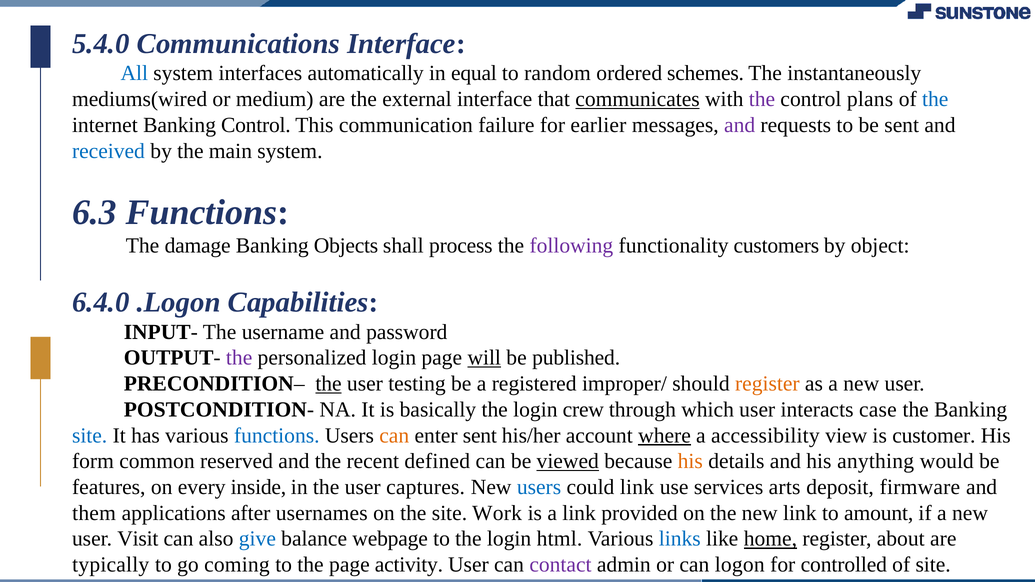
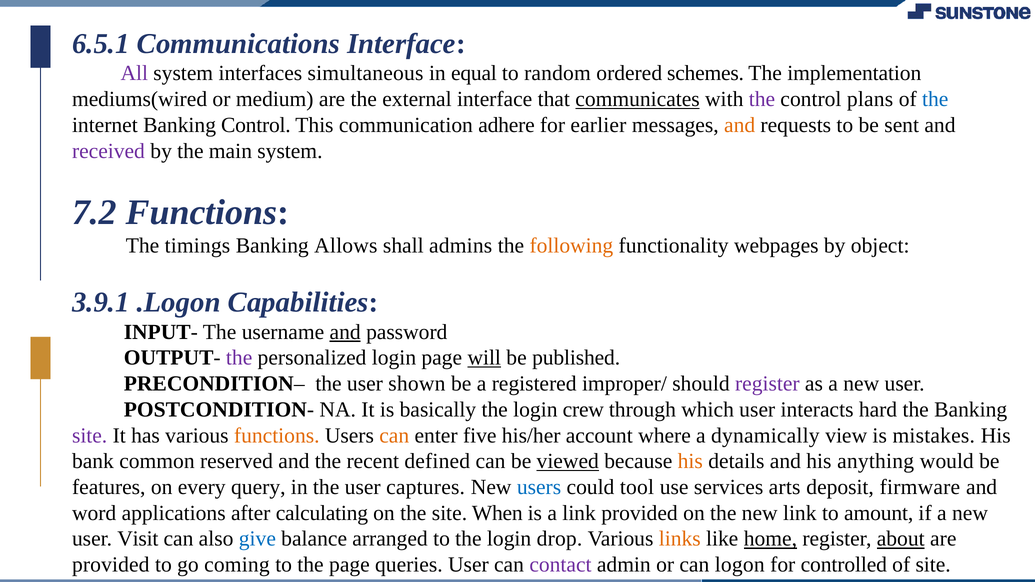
5.4.0: 5.4.0 -> 6.5.1
All colour: blue -> purple
automatically: automatically -> simultaneous
instantaneously: instantaneously -> implementation
failure: failure -> adhere
and at (740, 125) colour: purple -> orange
received colour: blue -> purple
6.3: 6.3 -> 7.2
damage: damage -> timings
Objects: Objects -> Allows
process: process -> admins
following colour: purple -> orange
customers: customers -> webpages
6.4.0: 6.4.0 -> 3.9.1
and at (345, 332) underline: none -> present
the at (329, 384) underline: present -> none
testing: testing -> shown
register at (767, 384) colour: orange -> purple
case: case -> hard
site at (90, 436) colour: blue -> purple
functions at (277, 436) colour: blue -> orange
enter sent: sent -> five
where underline: present -> none
accessibility: accessibility -> dynamically
customer: customer -> mistakes
form: form -> bank
inside: inside -> query
could link: link -> tool
them: them -> word
usernames: usernames -> calculating
Work: Work -> When
webpage: webpage -> arranged
html: html -> drop
links colour: blue -> orange
about underline: none -> present
typically at (111, 565): typically -> provided
activity: activity -> queries
